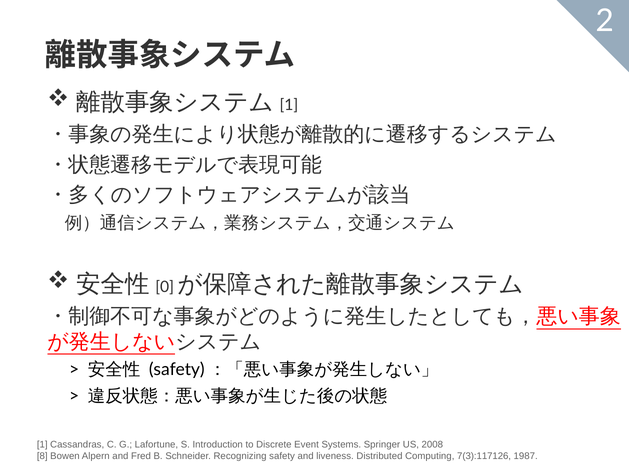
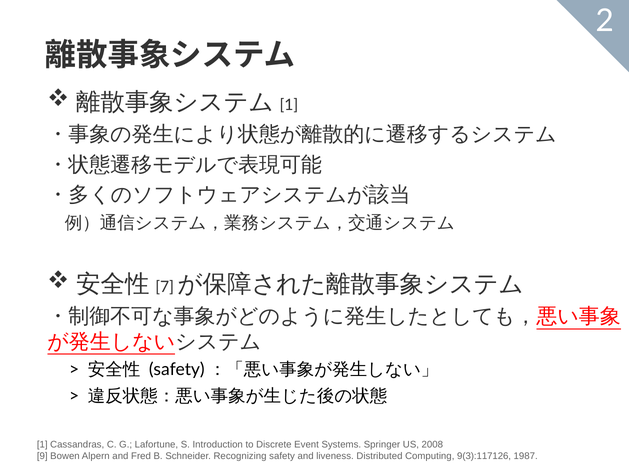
0: 0 -> 7
8: 8 -> 9
7(3):117126: 7(3):117126 -> 9(3):117126
